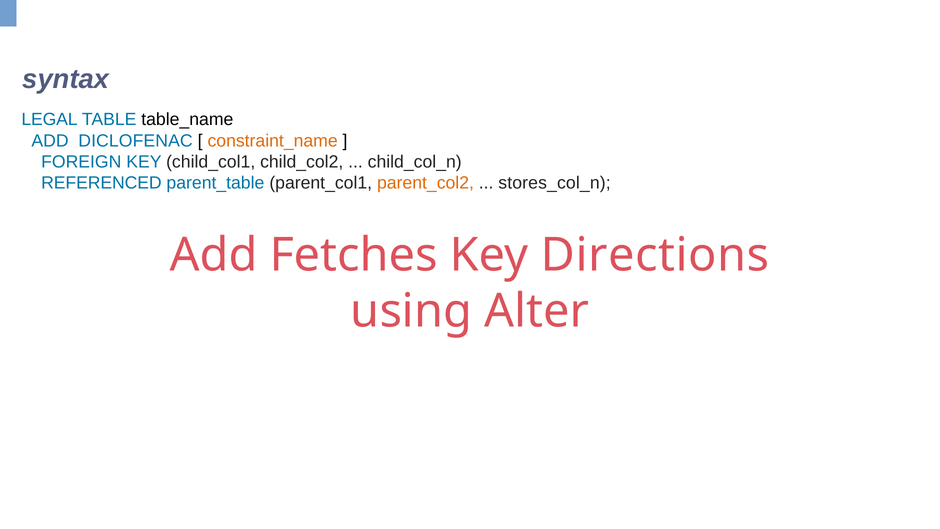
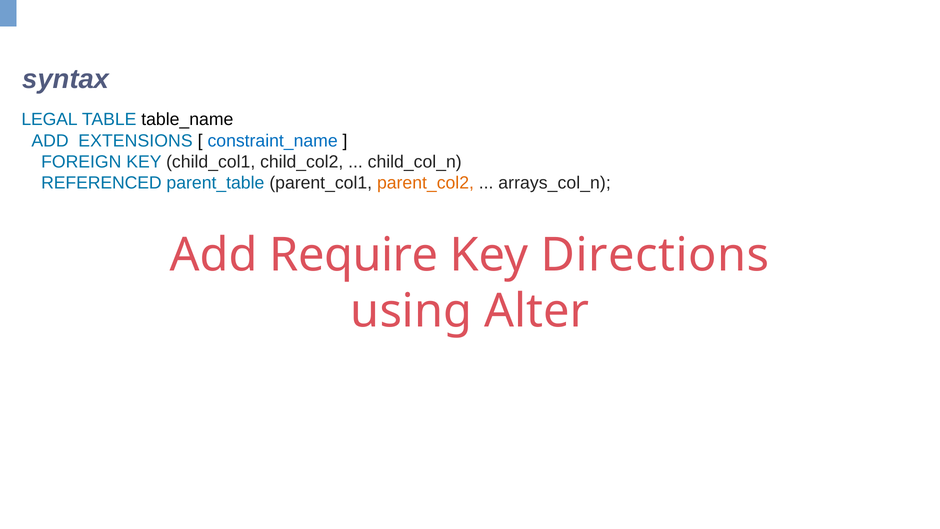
DICLOFENAC: DICLOFENAC -> EXTENSIONS
constraint_name colour: orange -> blue
stores_col_n: stores_col_n -> arrays_col_n
Fetches: Fetches -> Require
